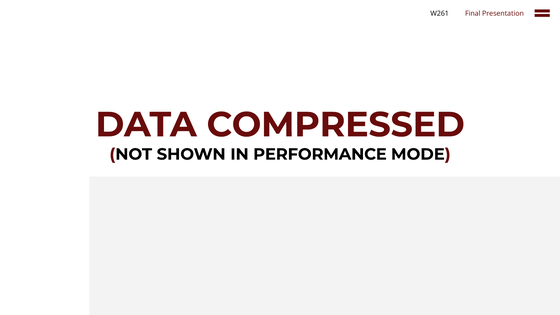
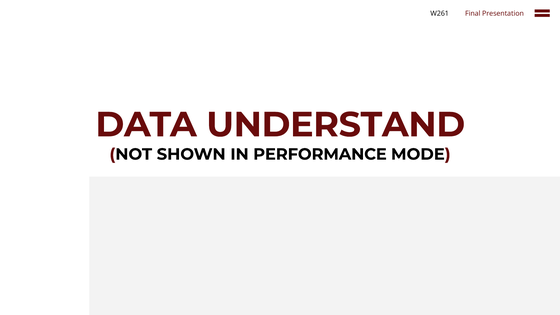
COMPRESSED: COMPRESSED -> UNDERSTAND
